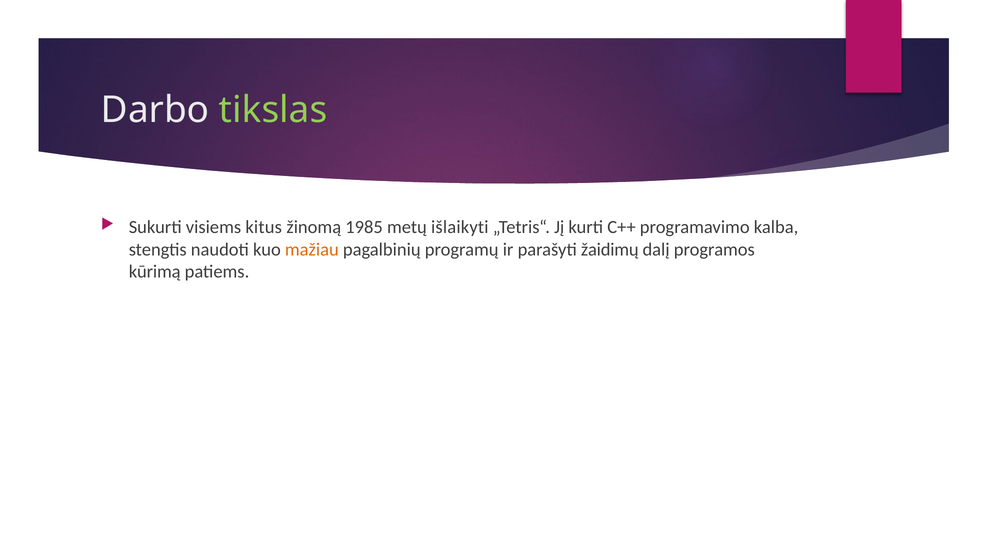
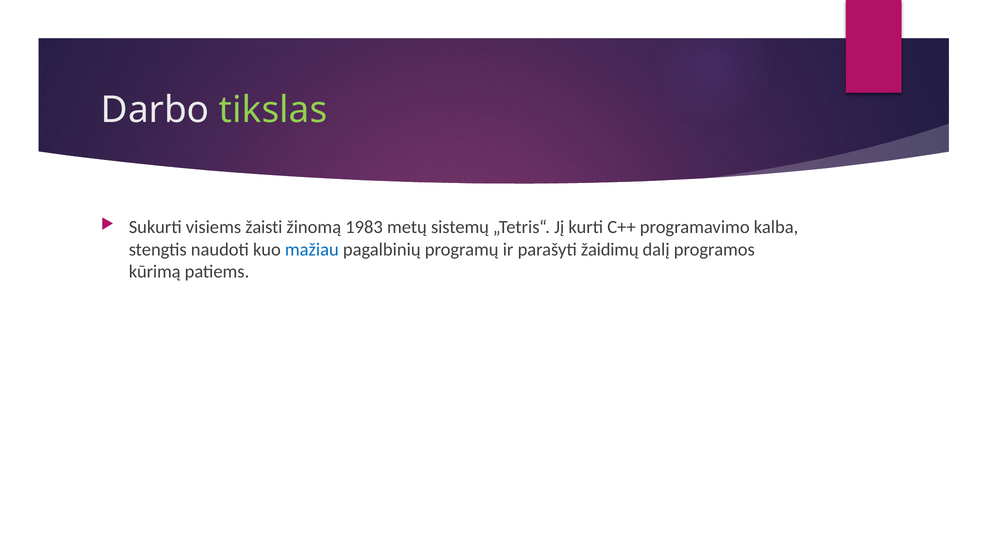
kitus: kitus -> žaisti
1985: 1985 -> 1983
išlaikyti: išlaikyti -> sistemų
mažiau colour: orange -> blue
